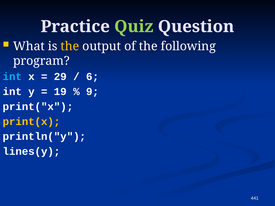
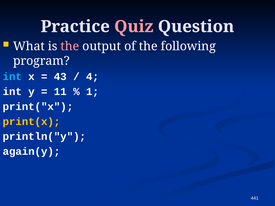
Quiz colour: light green -> pink
the at (70, 46) colour: yellow -> pink
29: 29 -> 43
6: 6 -> 4
19: 19 -> 11
9: 9 -> 1
lines(y: lines(y -> again(y
